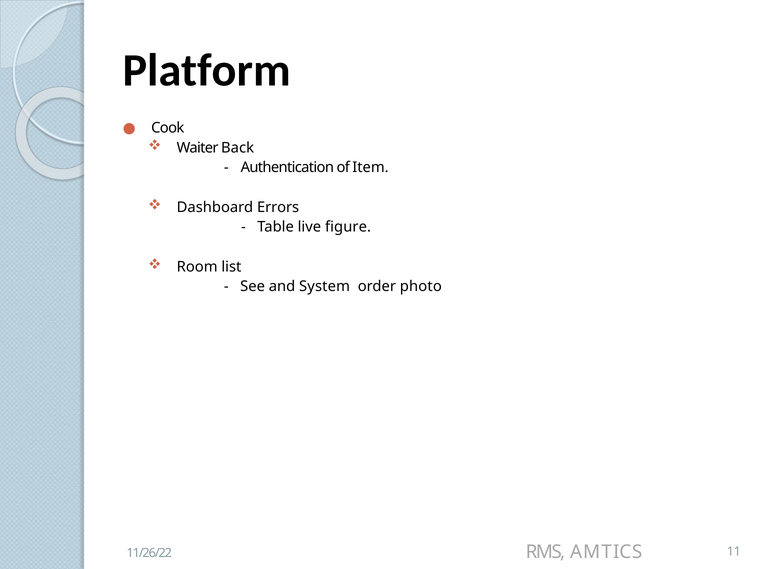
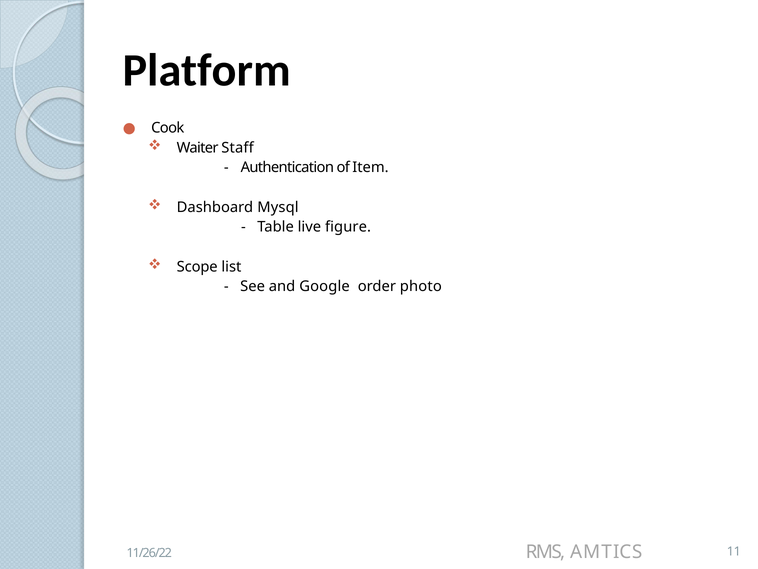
Back: Back -> Staff
Errors: Errors -> Mysql
Room: Room -> Scope
System: System -> Google
